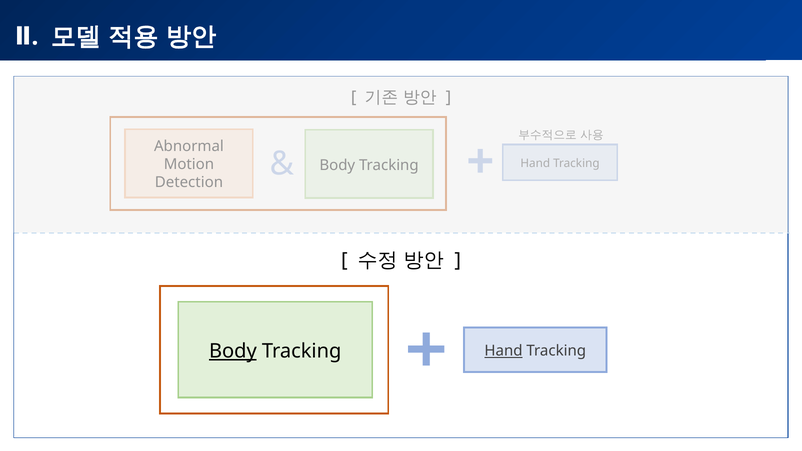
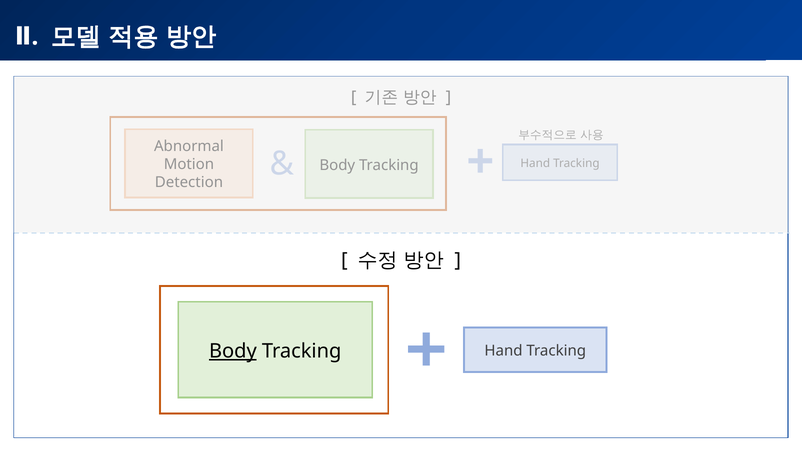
Hand at (504, 351) underline: present -> none
